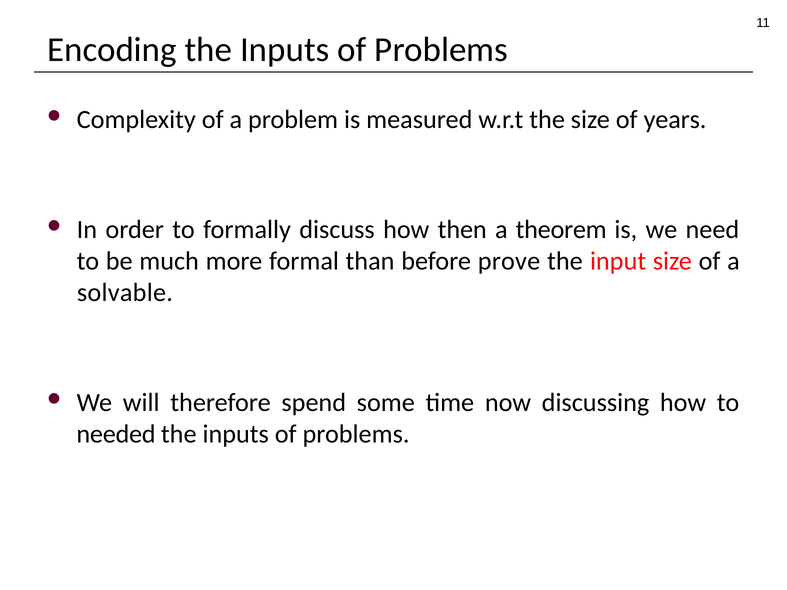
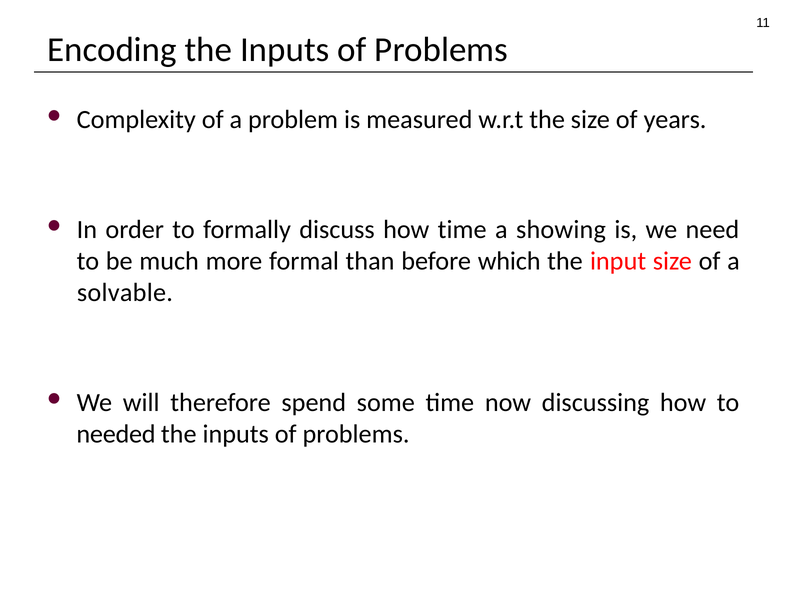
how then: then -> time
theorem: theorem -> showing
prove: prove -> which
